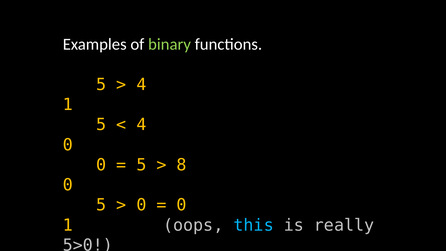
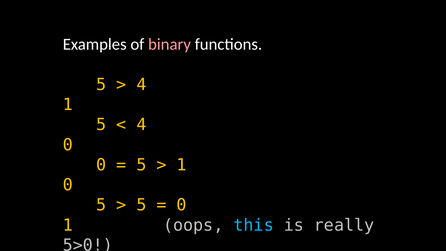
binary colour: light green -> pink
8 at (182, 165): 8 -> 1
0 at (141, 205): 0 -> 5
